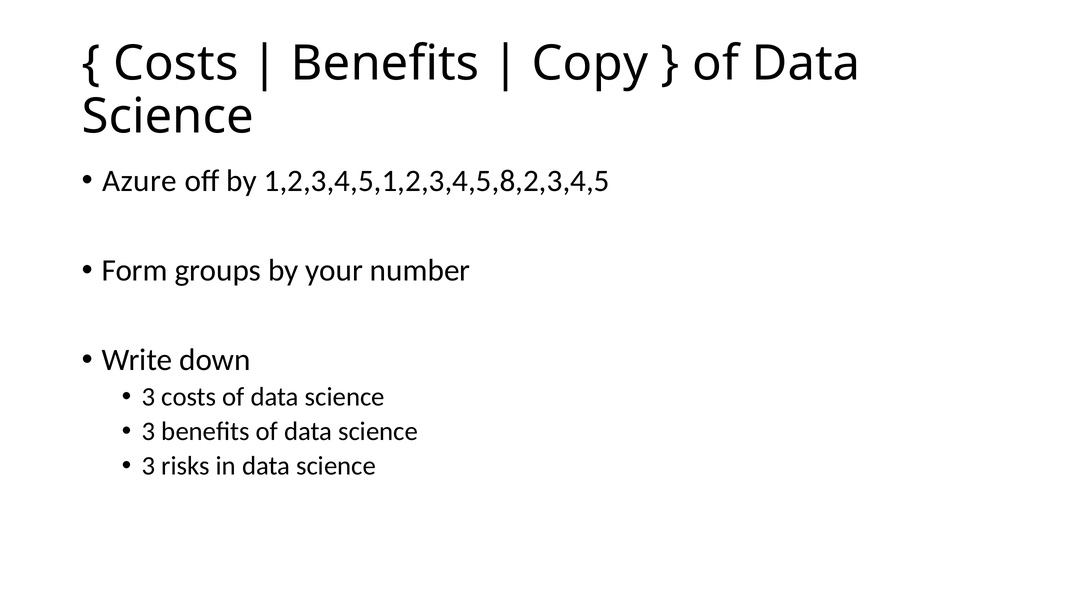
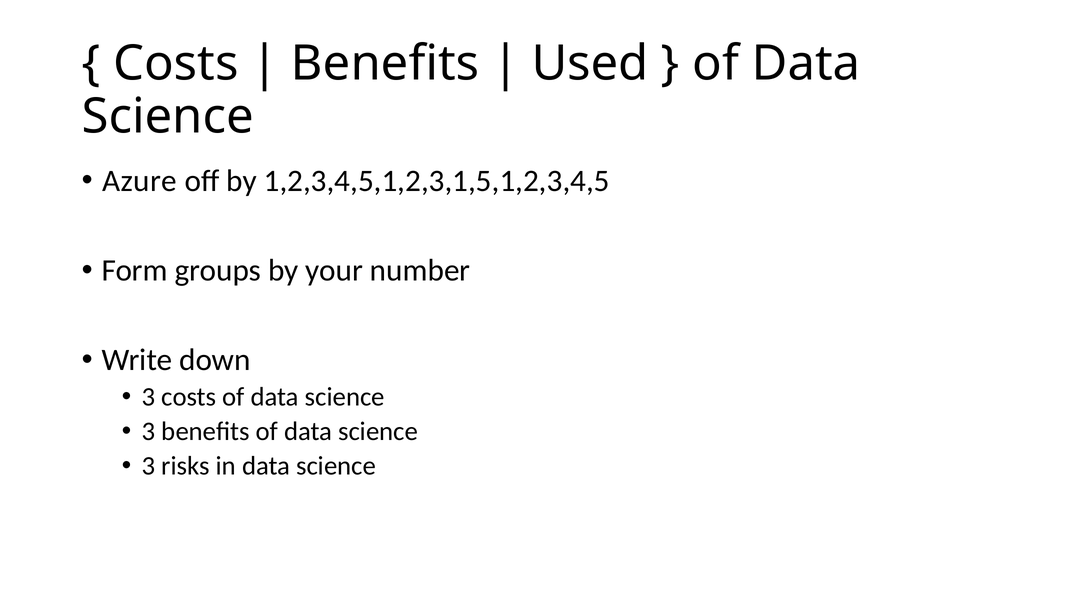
Copy: Copy -> Used
1,2,3,4,5,1,2,3,4,5,8,2,3,4,5: 1,2,3,4,5,1,2,3,4,5,8,2,3,4,5 -> 1,2,3,4,5,1,2,3,1,5,1,2,3,4,5
